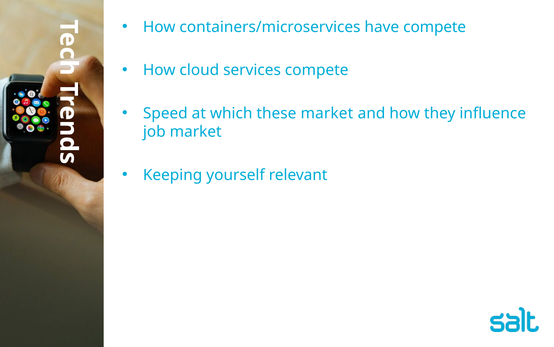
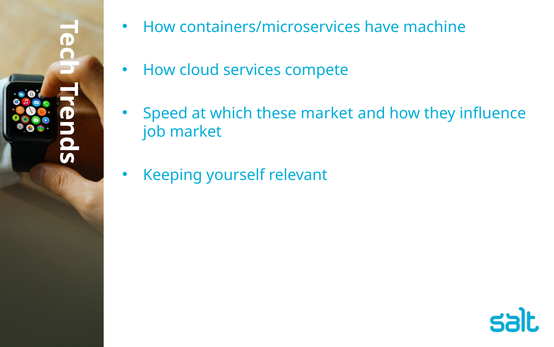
have compete: compete -> machine
